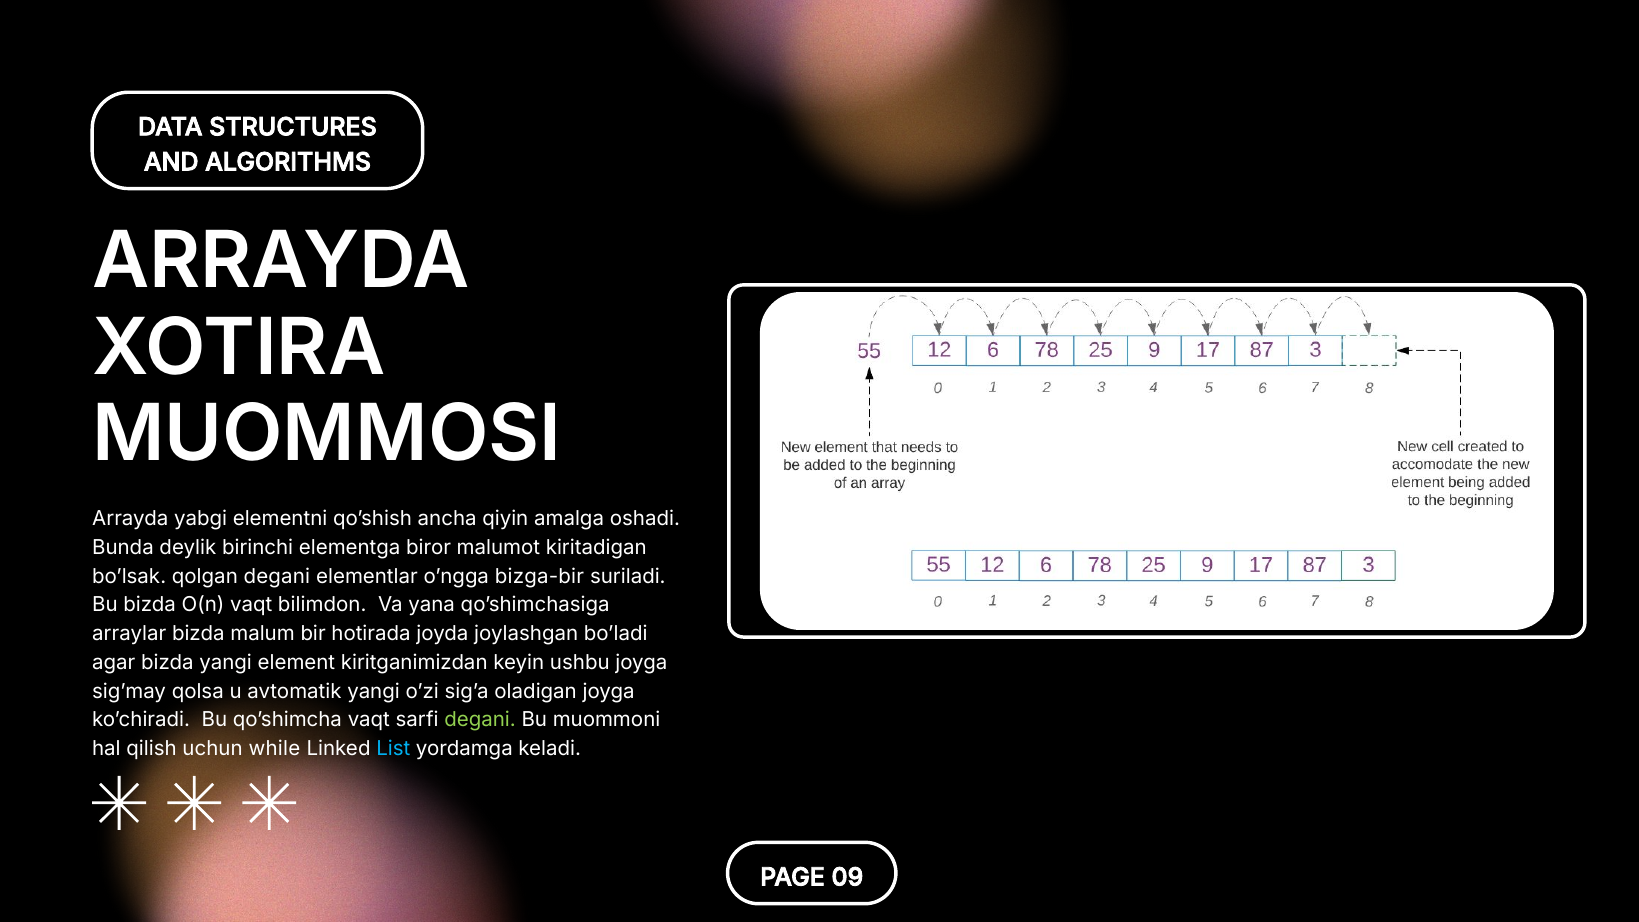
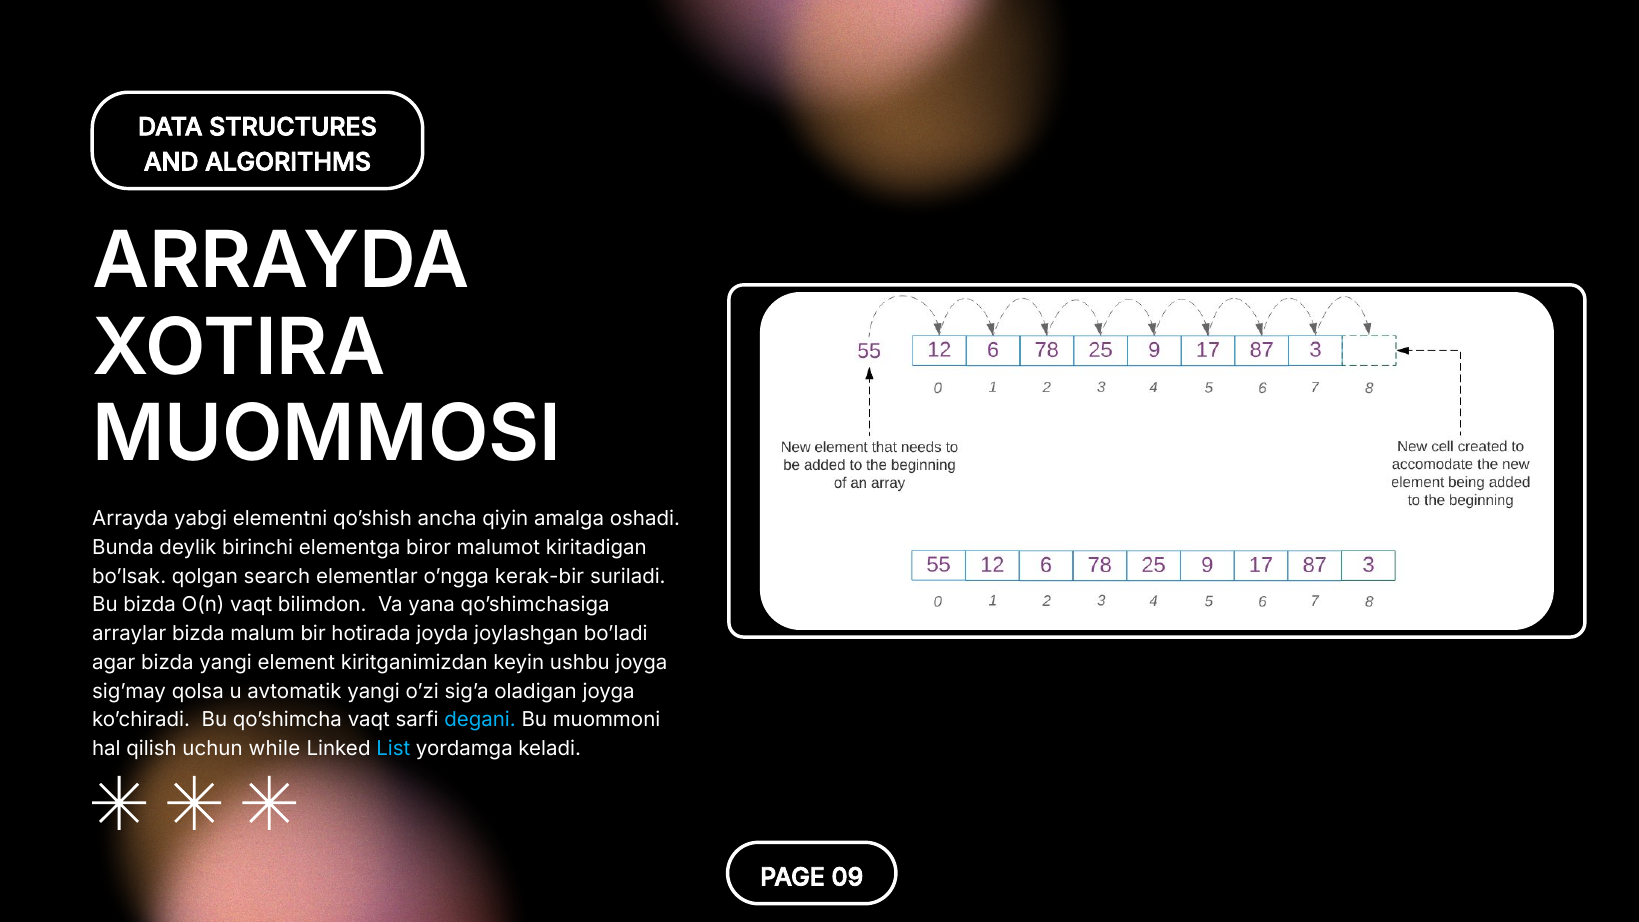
qolgan degani: degani -> search
bizga-bir: bizga-bir -> kerak-bir
degani at (480, 720) colour: light green -> light blue
